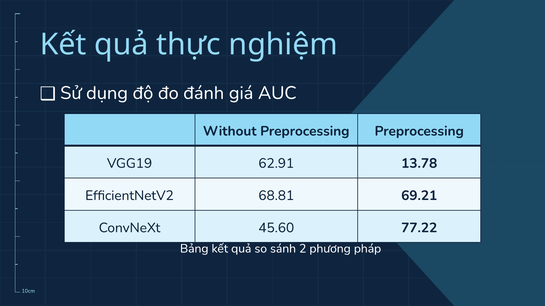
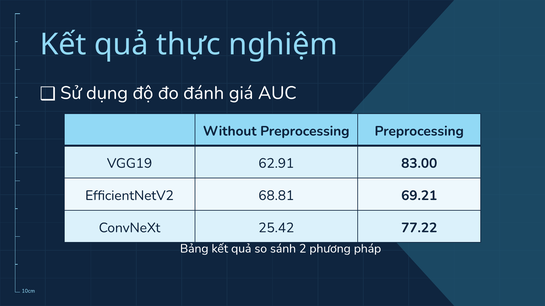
13.78: 13.78 -> 83.00
45.60: 45.60 -> 25.42
